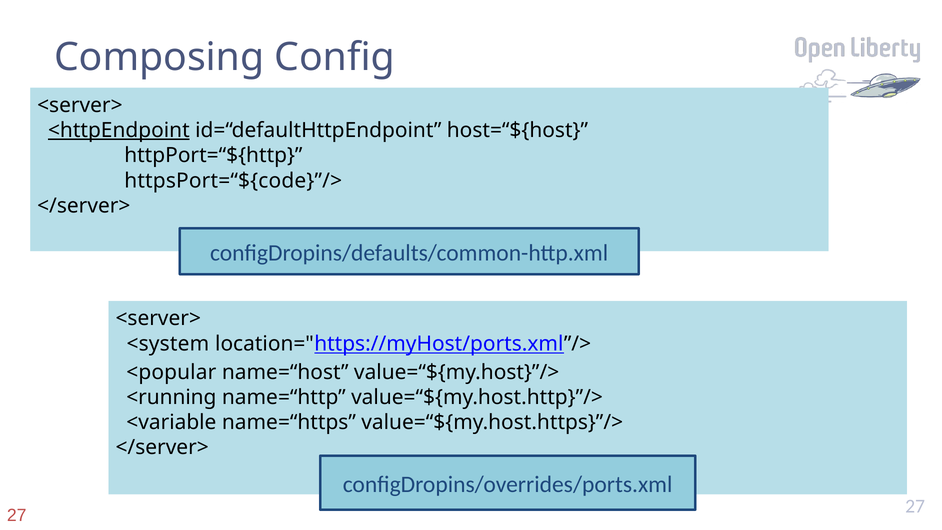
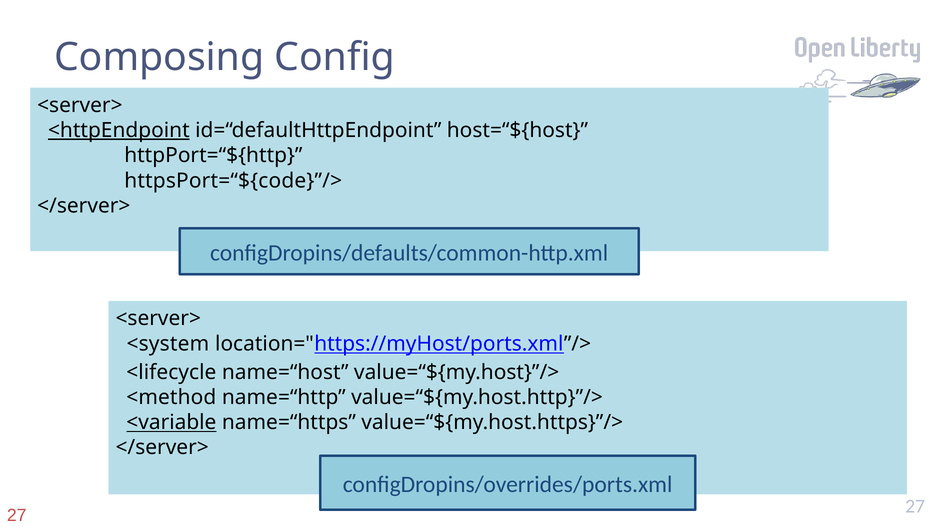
<popular: <popular -> <lifecycle
<running: <running -> <method
<variable underline: none -> present
